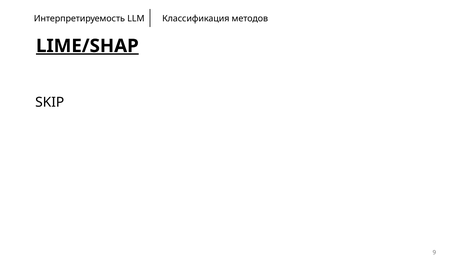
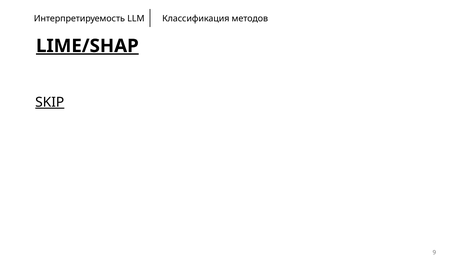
SKIP underline: none -> present
